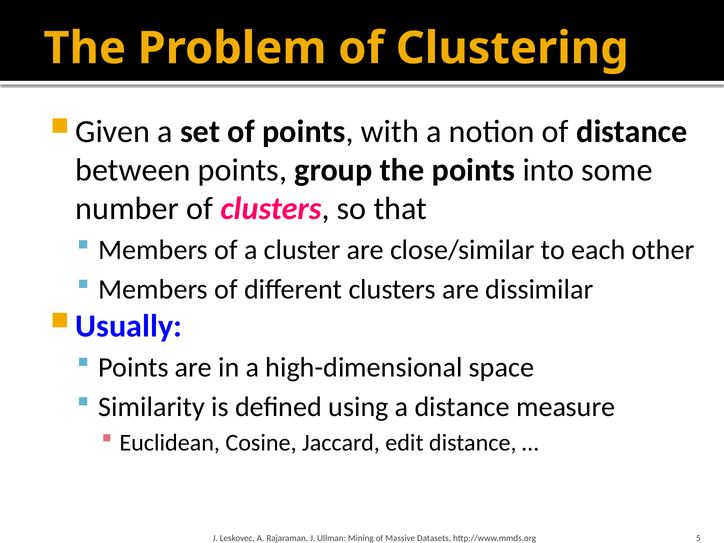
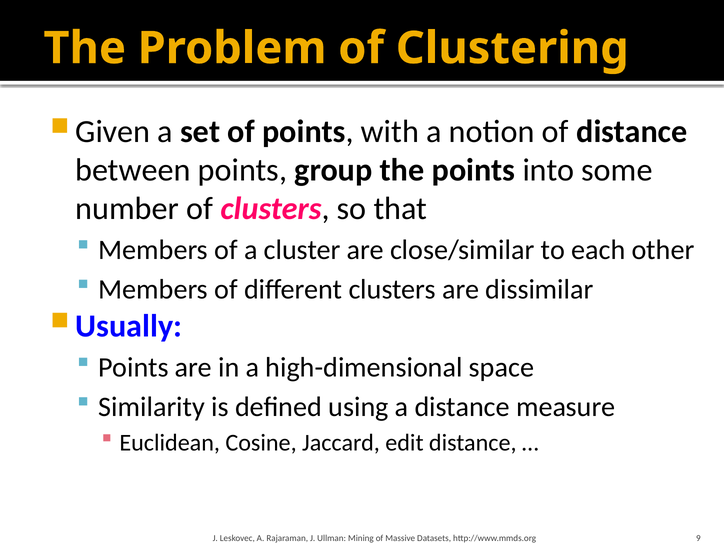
5: 5 -> 9
